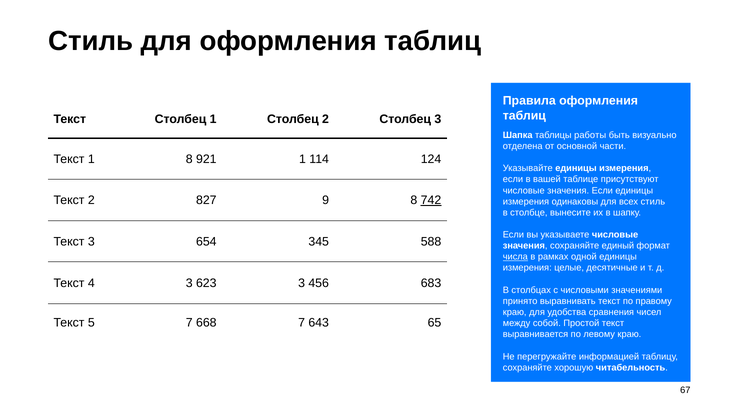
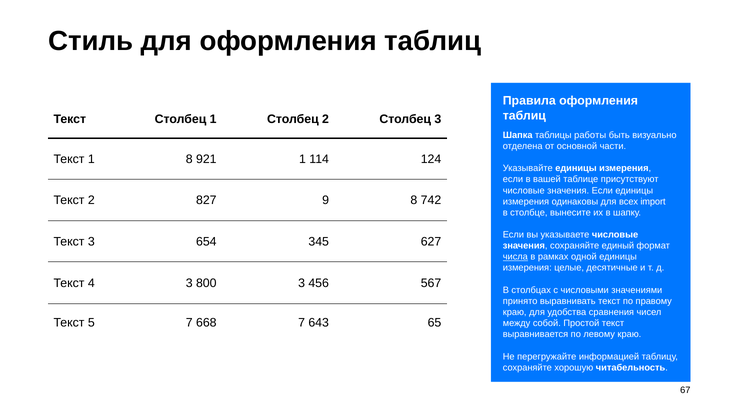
742 underline: present -> none
всех стиль: стиль -> import
588: 588 -> 627
623: 623 -> 800
683: 683 -> 567
